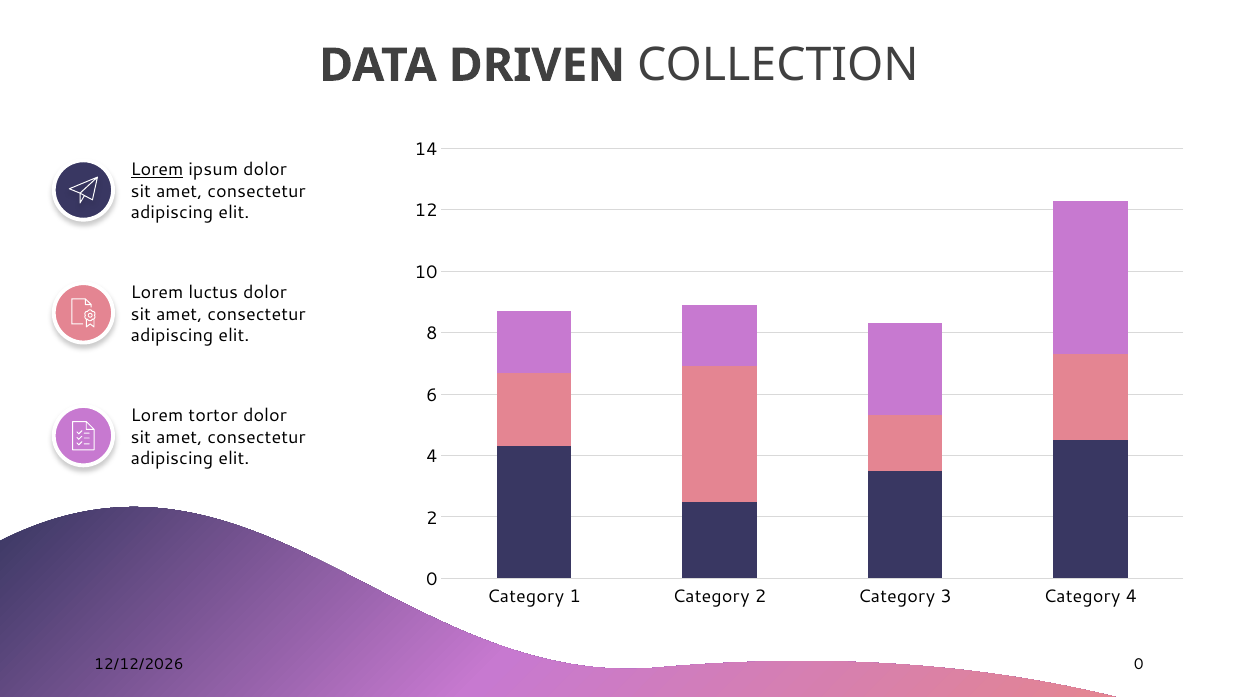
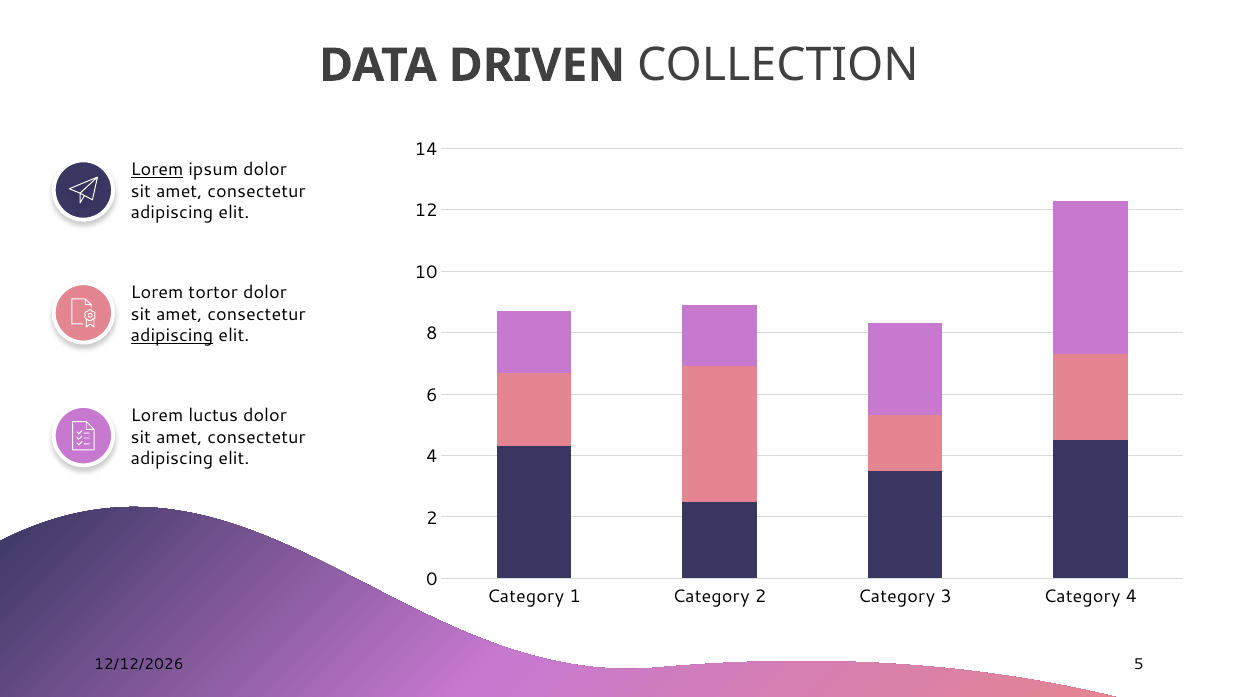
luctus: luctus -> tortor
adipiscing at (172, 335) underline: none -> present
tortor: tortor -> luctus
0 at (1139, 663): 0 -> 5
